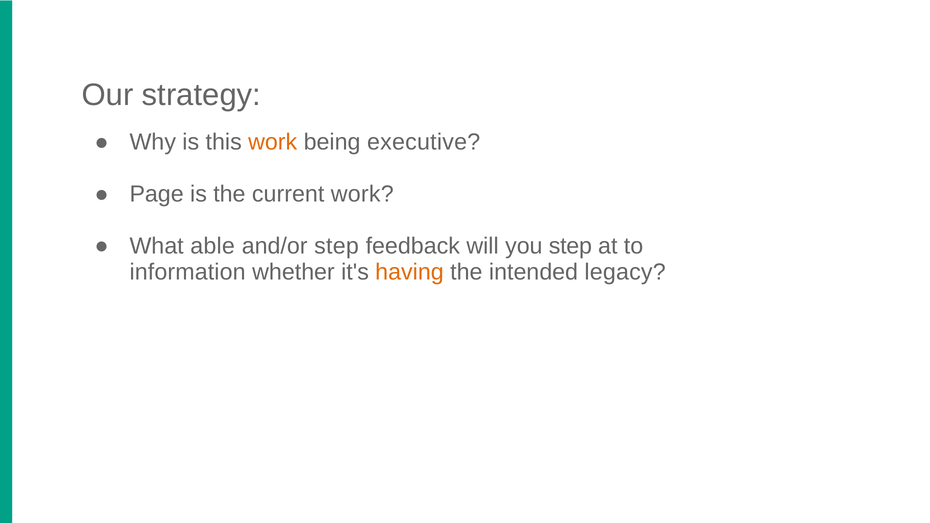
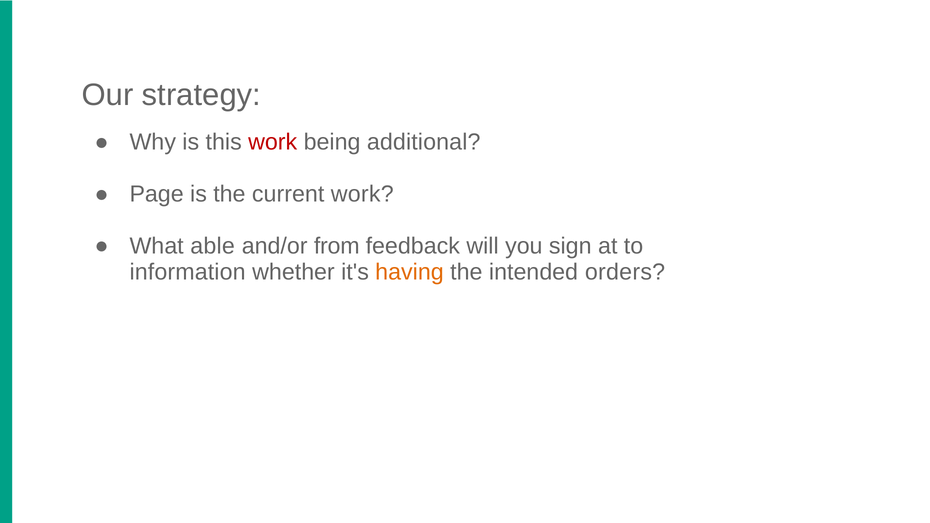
work at (273, 142) colour: orange -> red
executive: executive -> additional
and/or step: step -> from
you step: step -> sign
legacy: legacy -> orders
